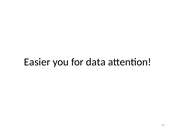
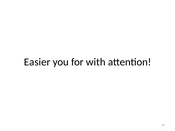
data: data -> with
